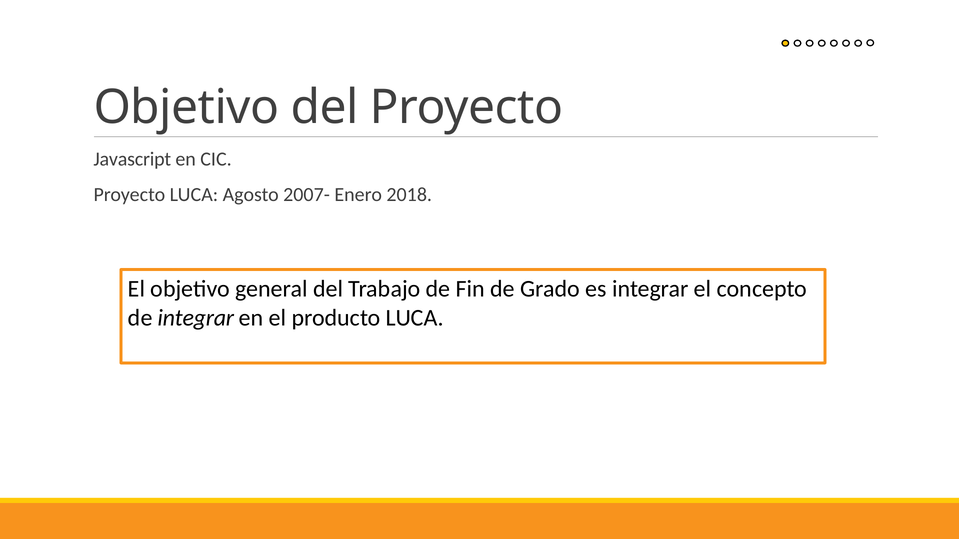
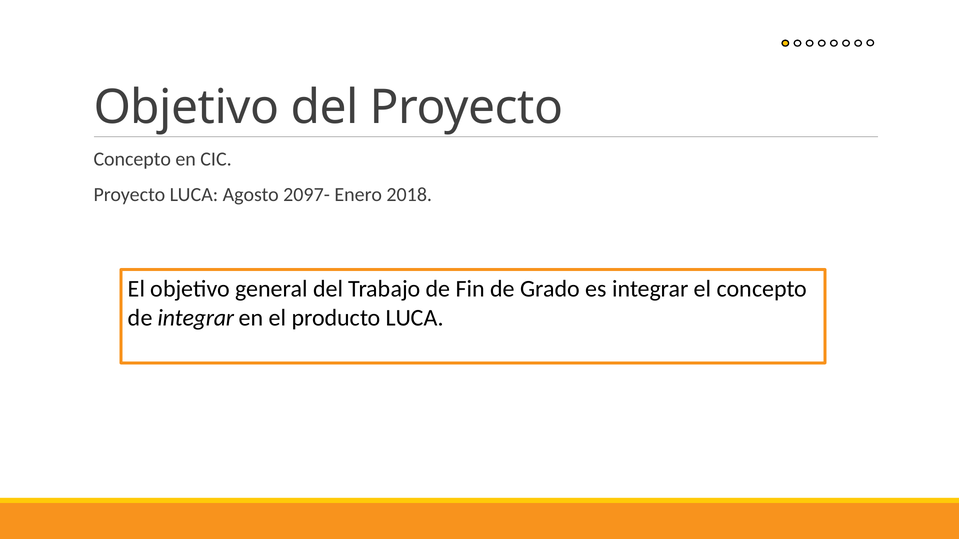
Javascript at (132, 159): Javascript -> Concepto
2007-: 2007- -> 2097-
